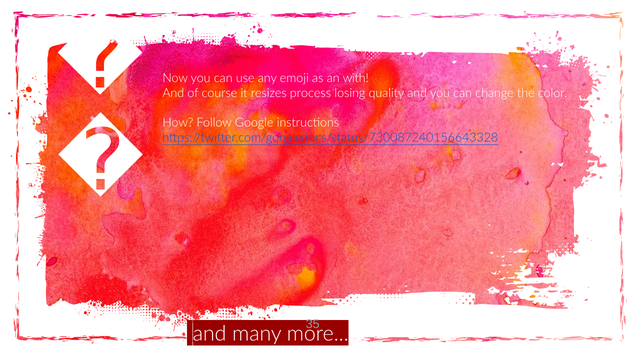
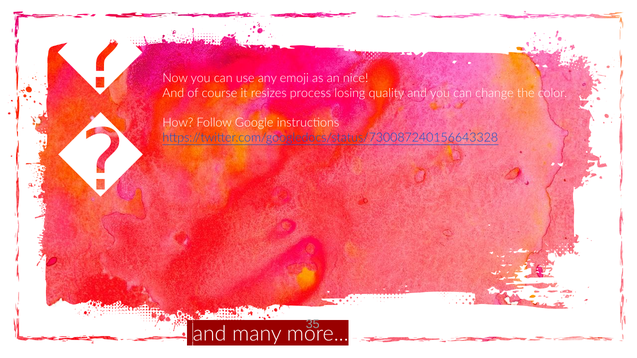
with: with -> nice
